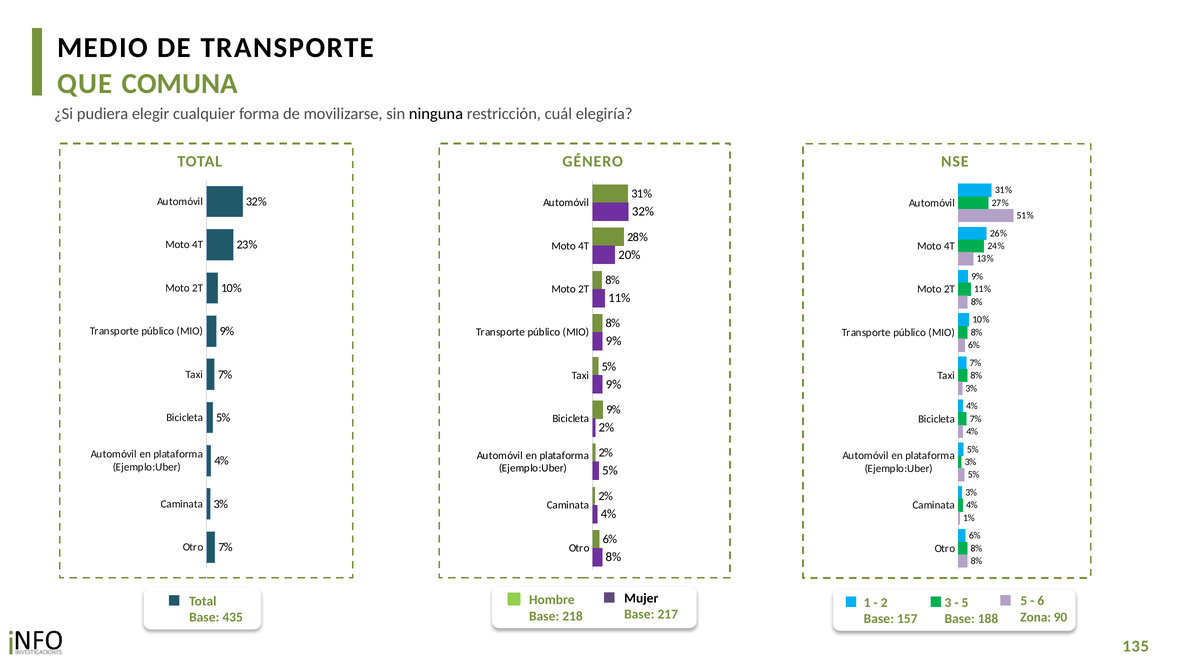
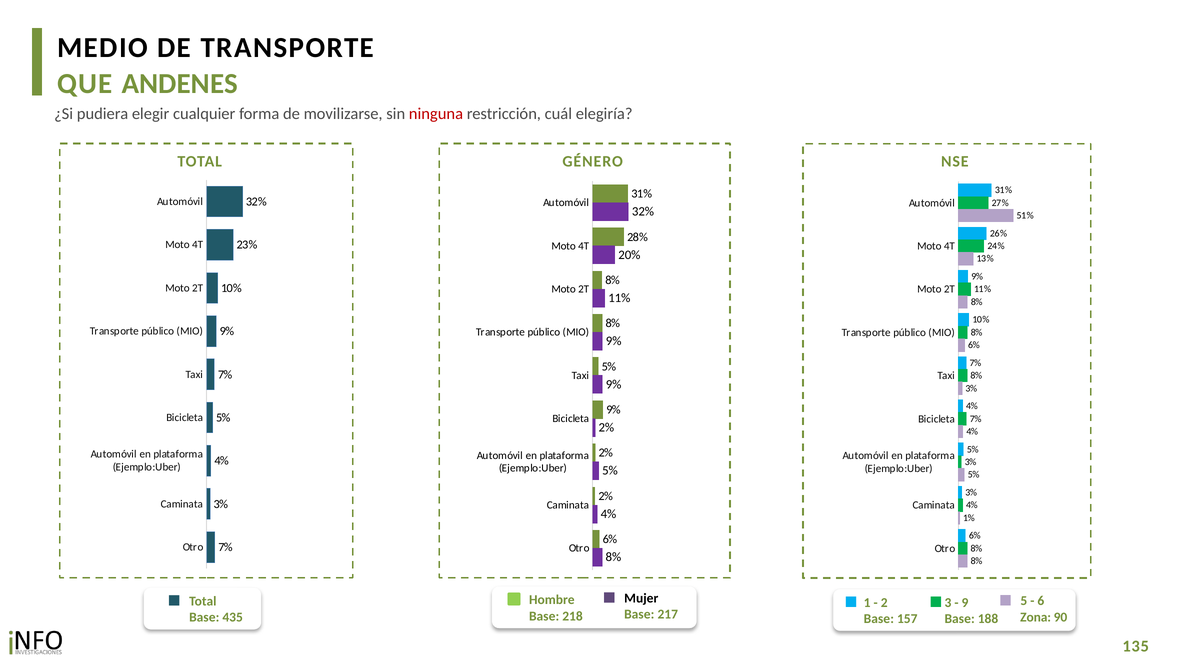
COMUNA: COMUNA -> ANDENES
ninguna colour: black -> red
5 at (965, 603): 5 -> 9
